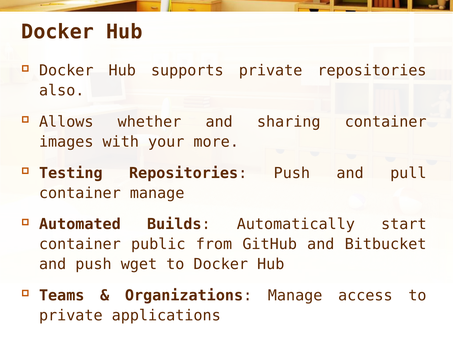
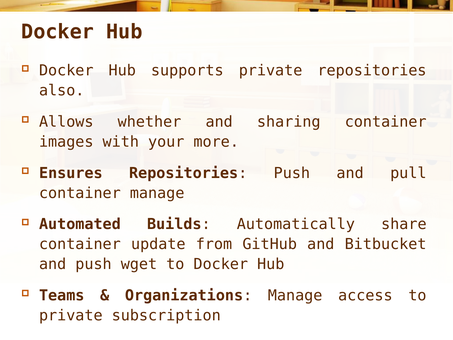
Testing: Testing -> Ensures
start: start -> share
public: public -> update
applications: applications -> subscription
